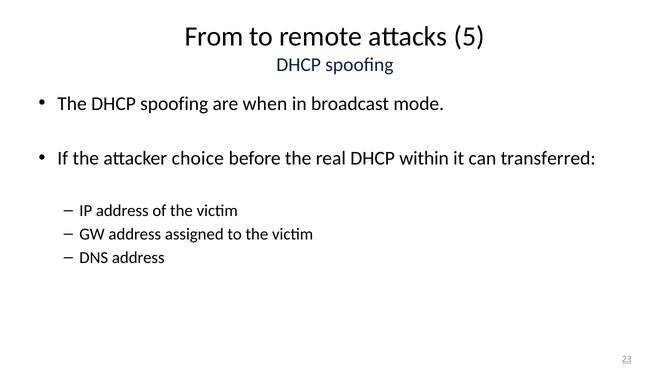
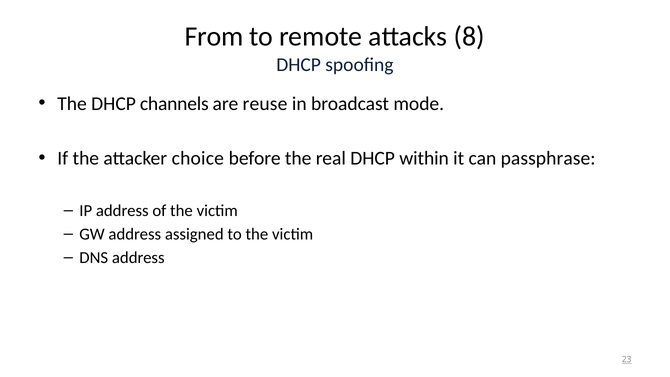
5: 5 -> 8
The DHCP spoofing: spoofing -> channels
when: when -> reuse
transferred: transferred -> passphrase
